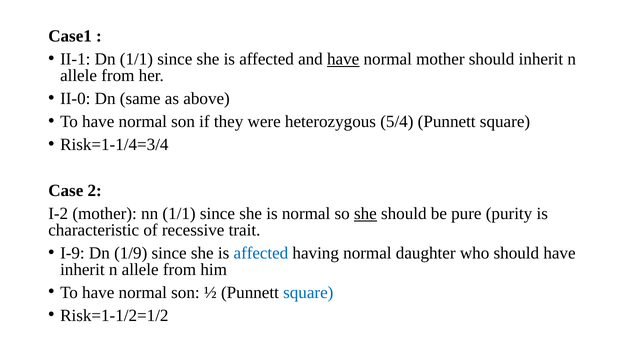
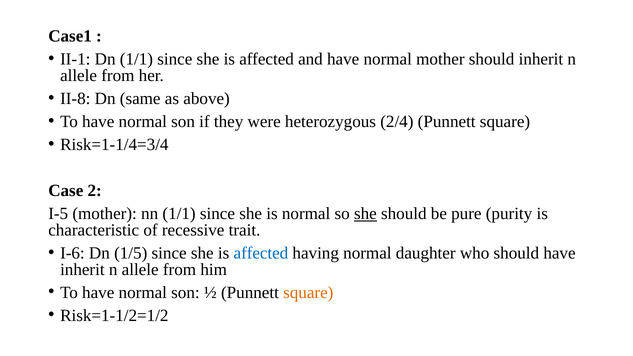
have at (343, 59) underline: present -> none
II-0: II-0 -> II-8
5/4: 5/4 -> 2/4
I-2: I-2 -> I-5
I-9: I-9 -> I-6
1/9: 1/9 -> 1/5
square at (308, 292) colour: blue -> orange
